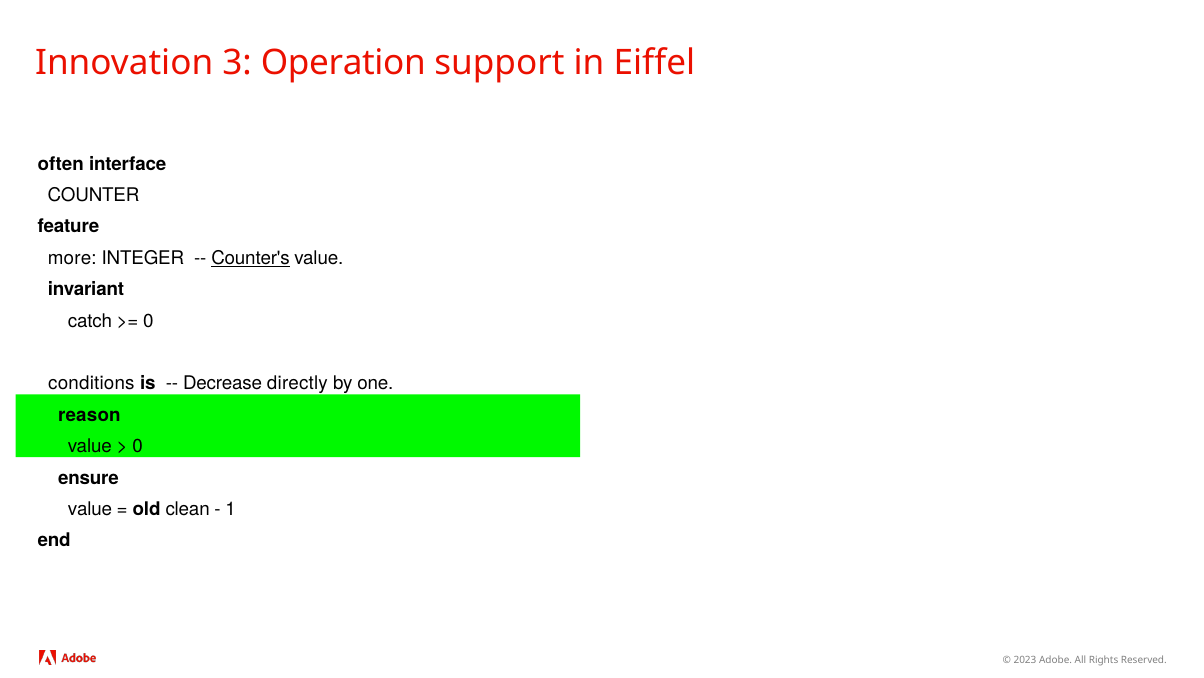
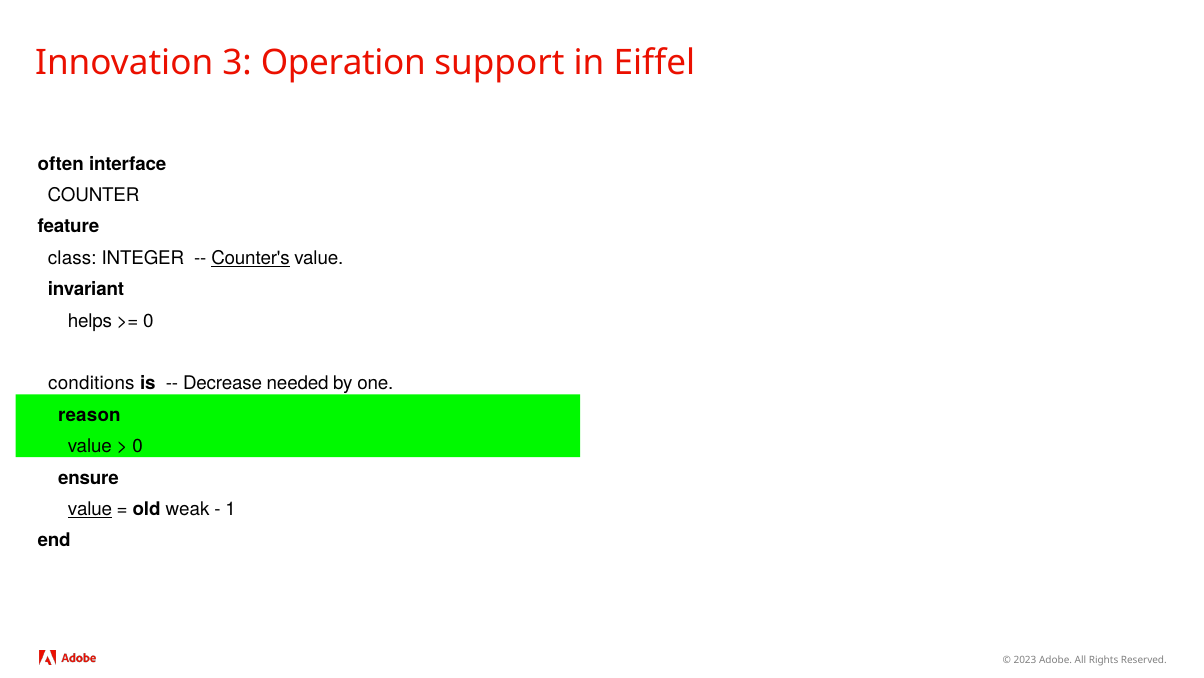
more: more -> class
catch: catch -> helps
directly: directly -> needed
value at (90, 509) underline: none -> present
clean: clean -> weak
